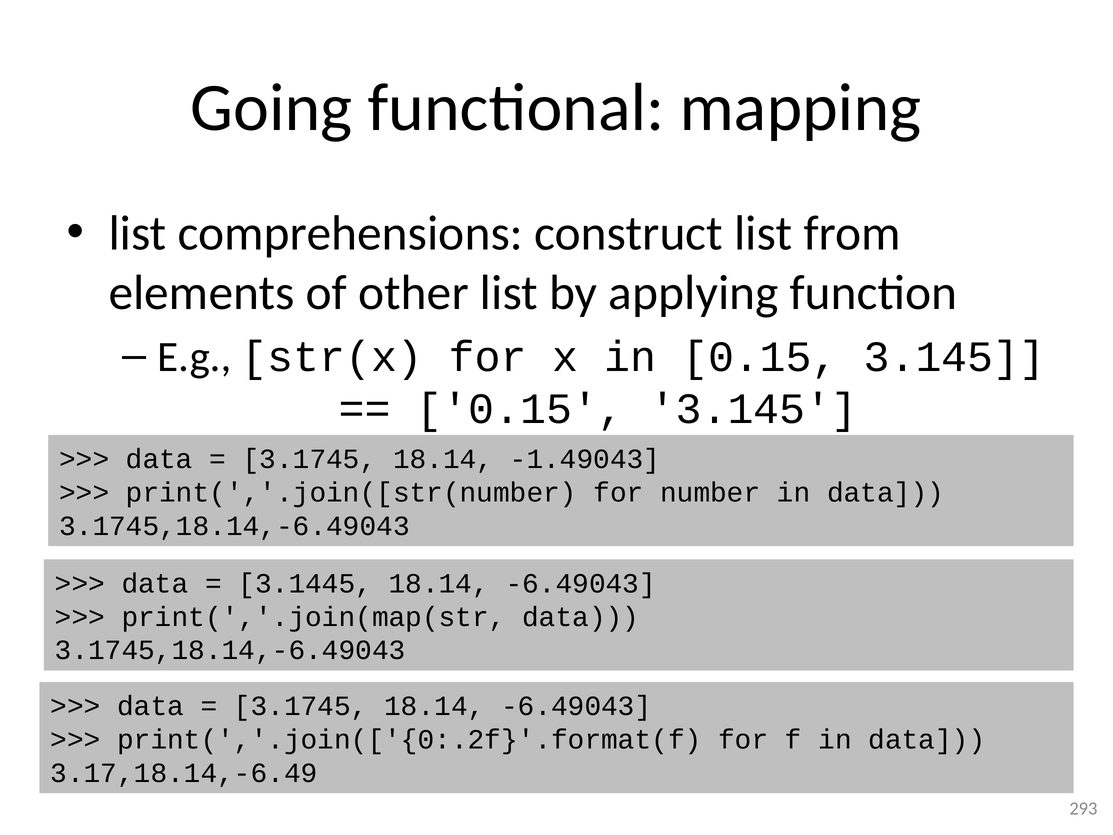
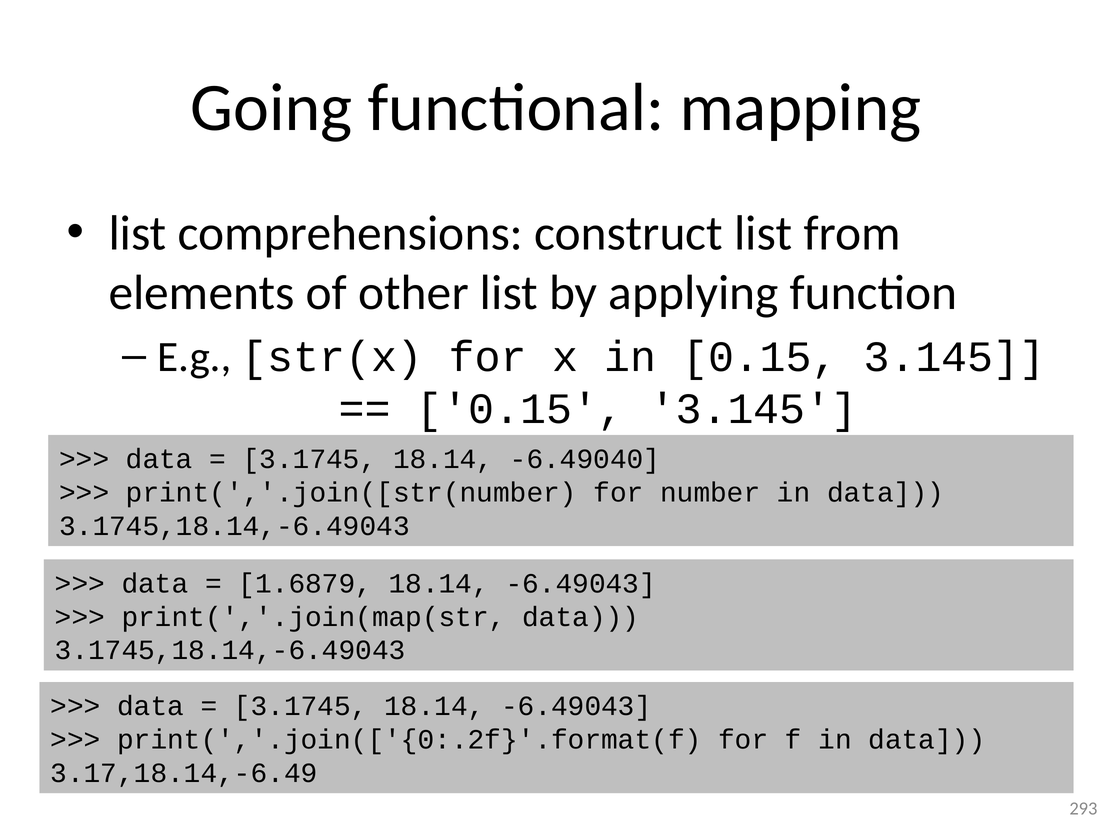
-1.49043: -1.49043 -> -6.49040
3.1445: 3.1445 -> 1.6879
